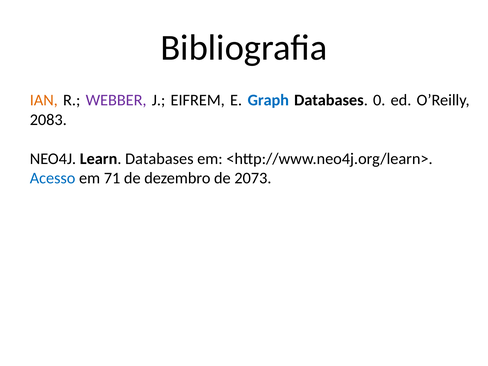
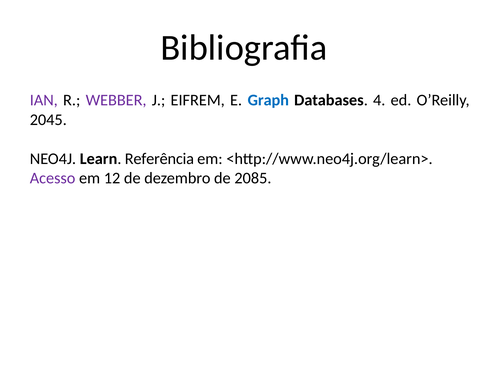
IAN colour: orange -> purple
0: 0 -> 4
2083: 2083 -> 2045
Learn Databases: Databases -> Referência
Acesso colour: blue -> purple
71: 71 -> 12
2073: 2073 -> 2085
